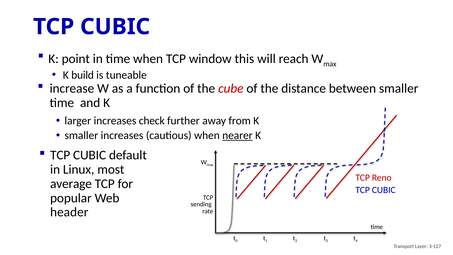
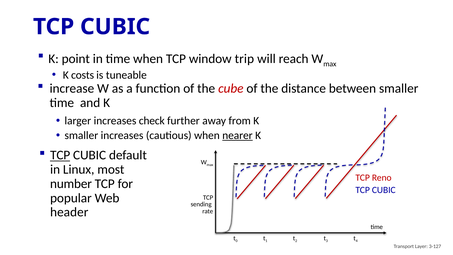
this: this -> trip
build: build -> costs
TCP at (60, 155) underline: none -> present
average: average -> number
